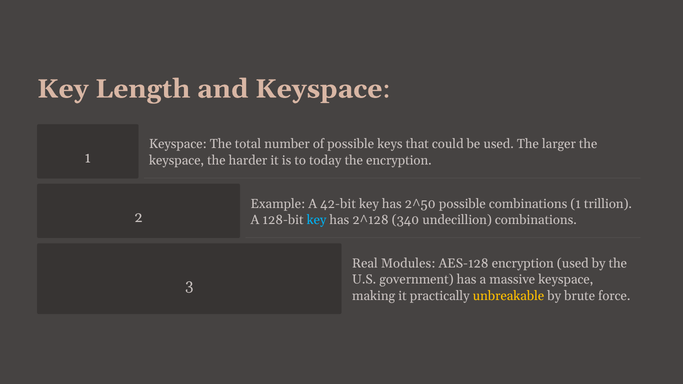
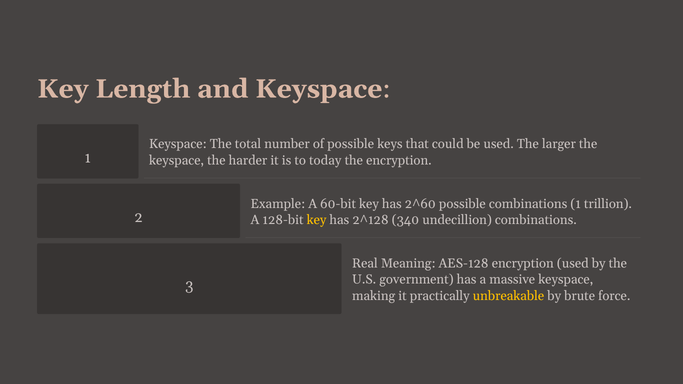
42-bit: 42-bit -> 60-bit
2^50: 2^50 -> 2^60
key at (316, 220) colour: light blue -> yellow
Modules: Modules -> Meaning
